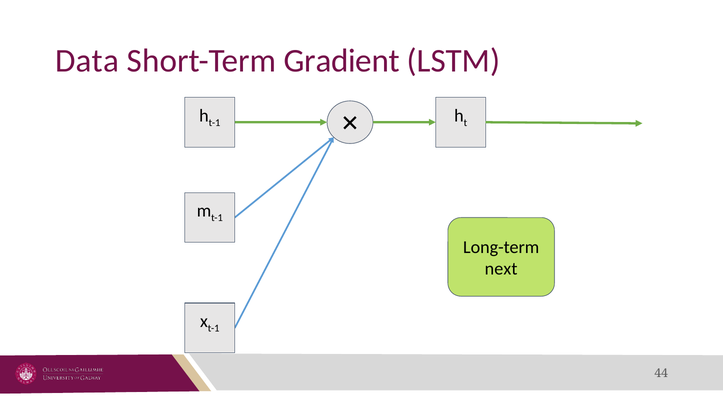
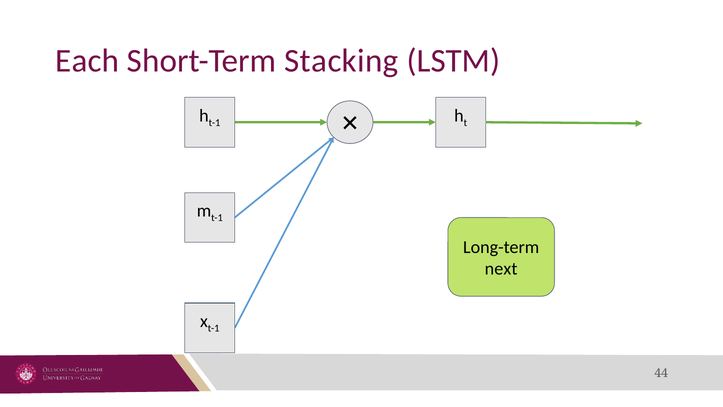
Data: Data -> Each
Gradient: Gradient -> Stacking
